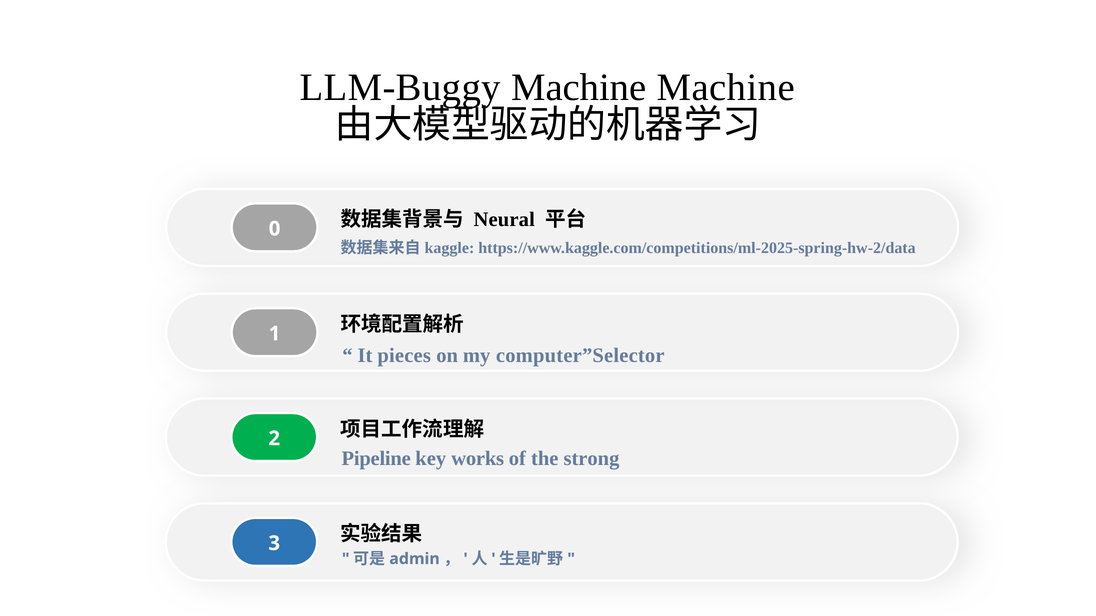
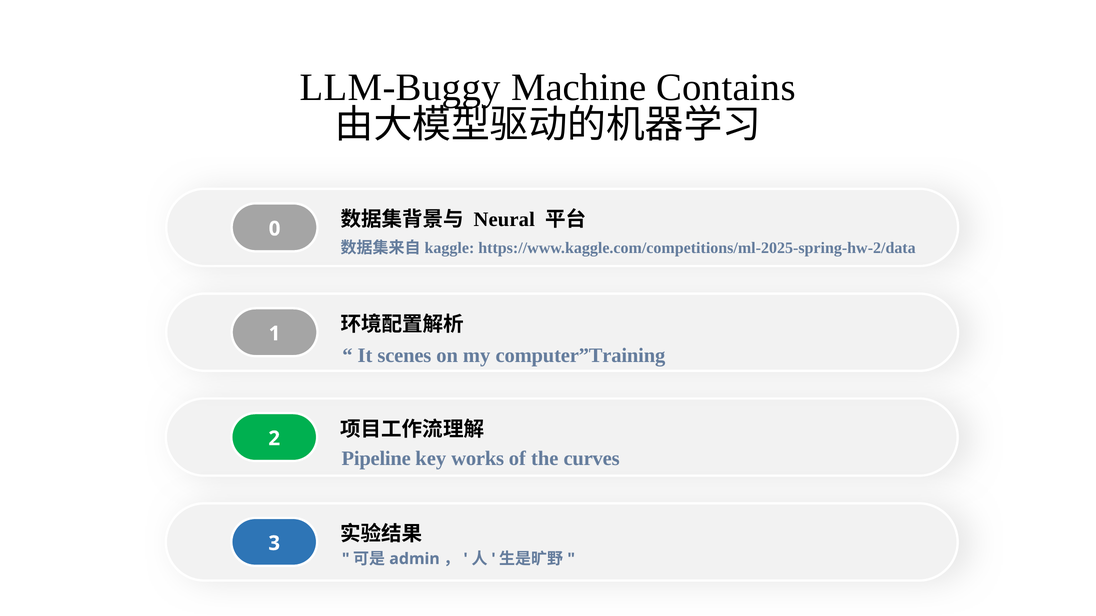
Machine Machine: Machine -> Contains
pieces: pieces -> scenes
computer”Selector: computer”Selector -> computer”Training
strong: strong -> curves
